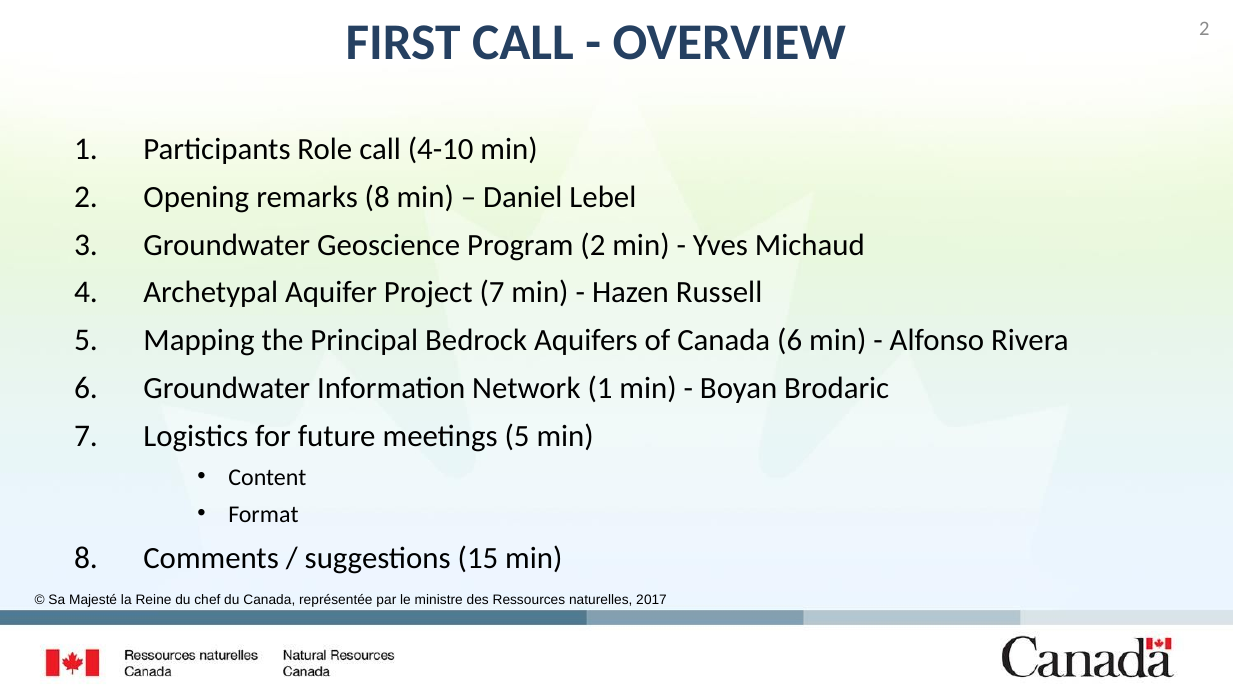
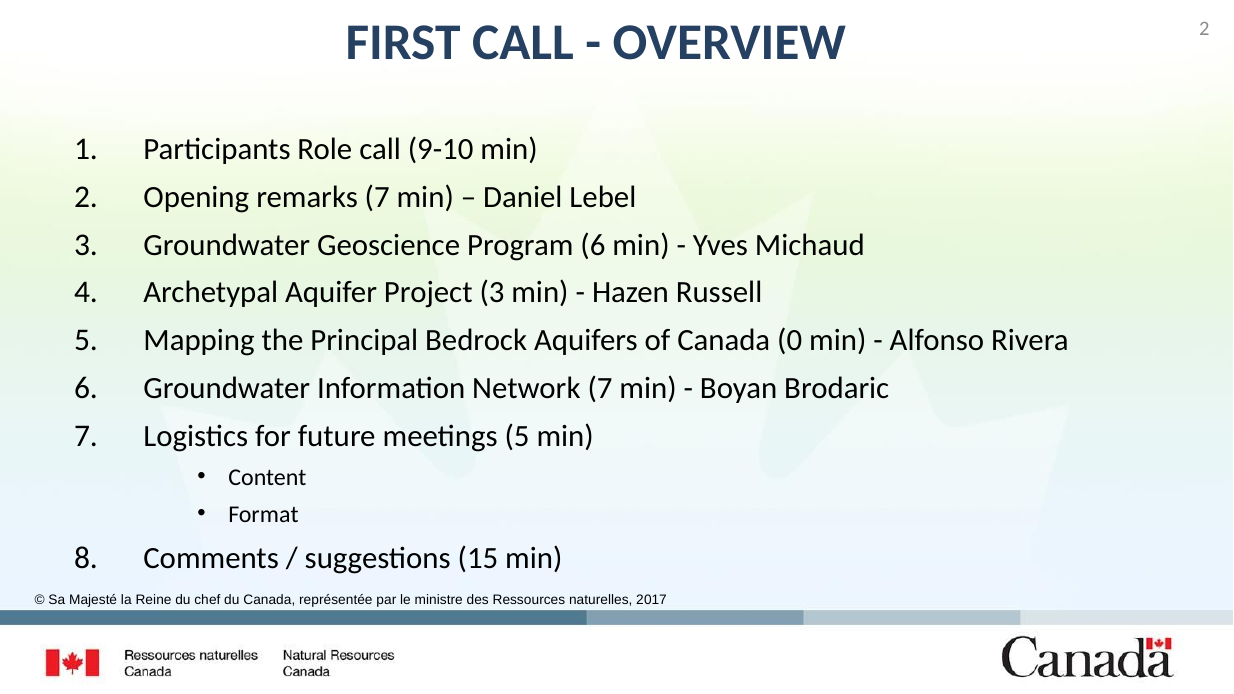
4-10: 4-10 -> 9-10
remarks 8: 8 -> 7
Program 2: 2 -> 6
Project 7: 7 -> 3
Canada 6: 6 -> 0
Network 1: 1 -> 7
